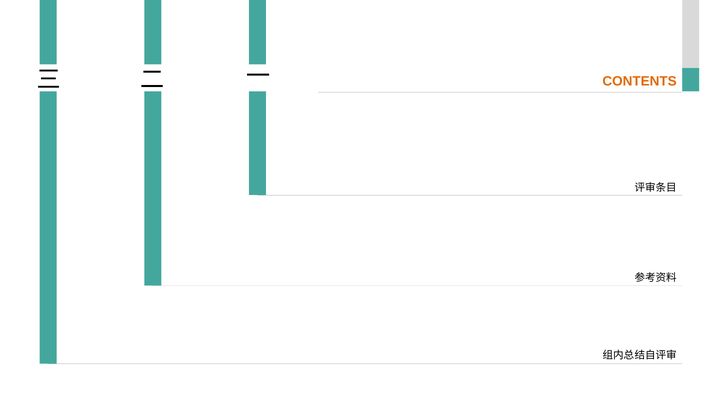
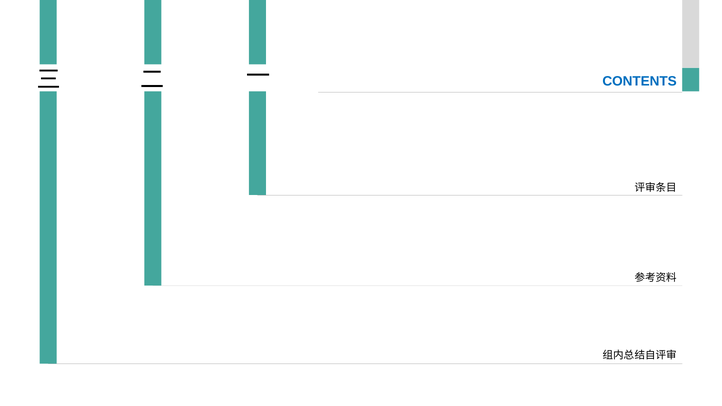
CONTENTS colour: orange -> blue
